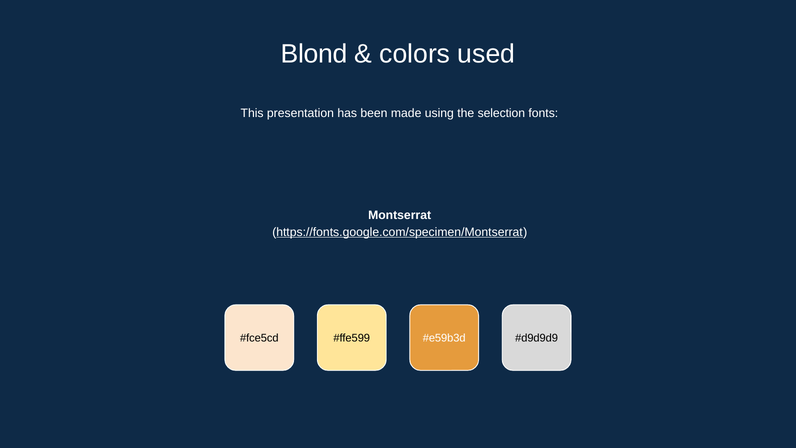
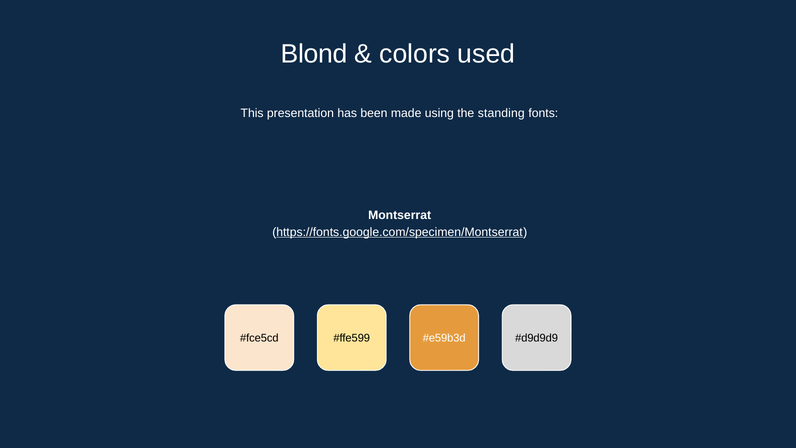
selection: selection -> standing
